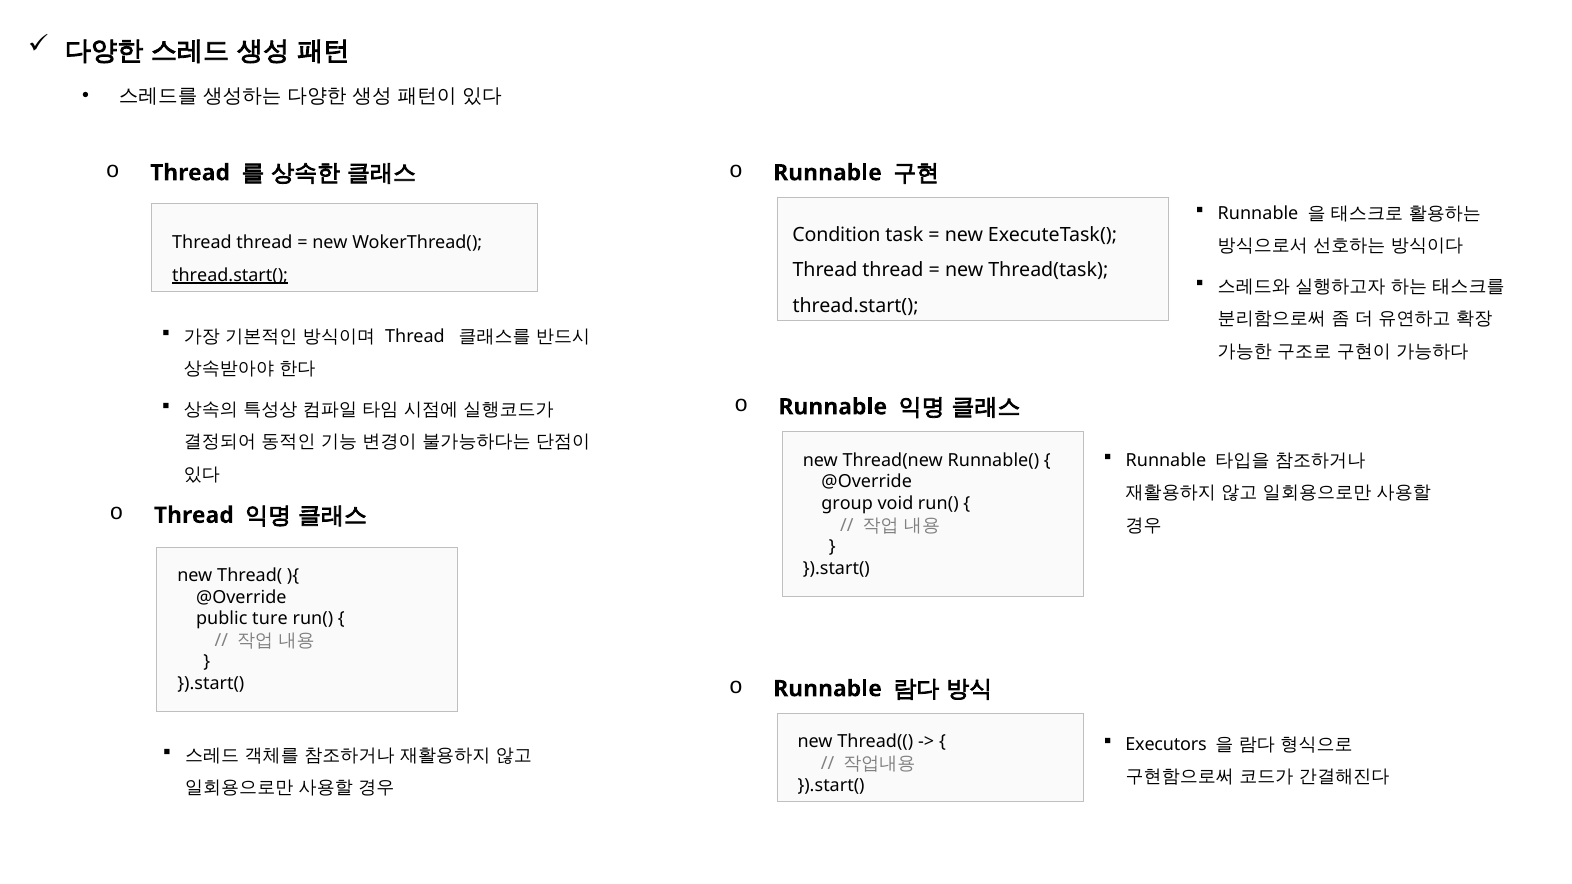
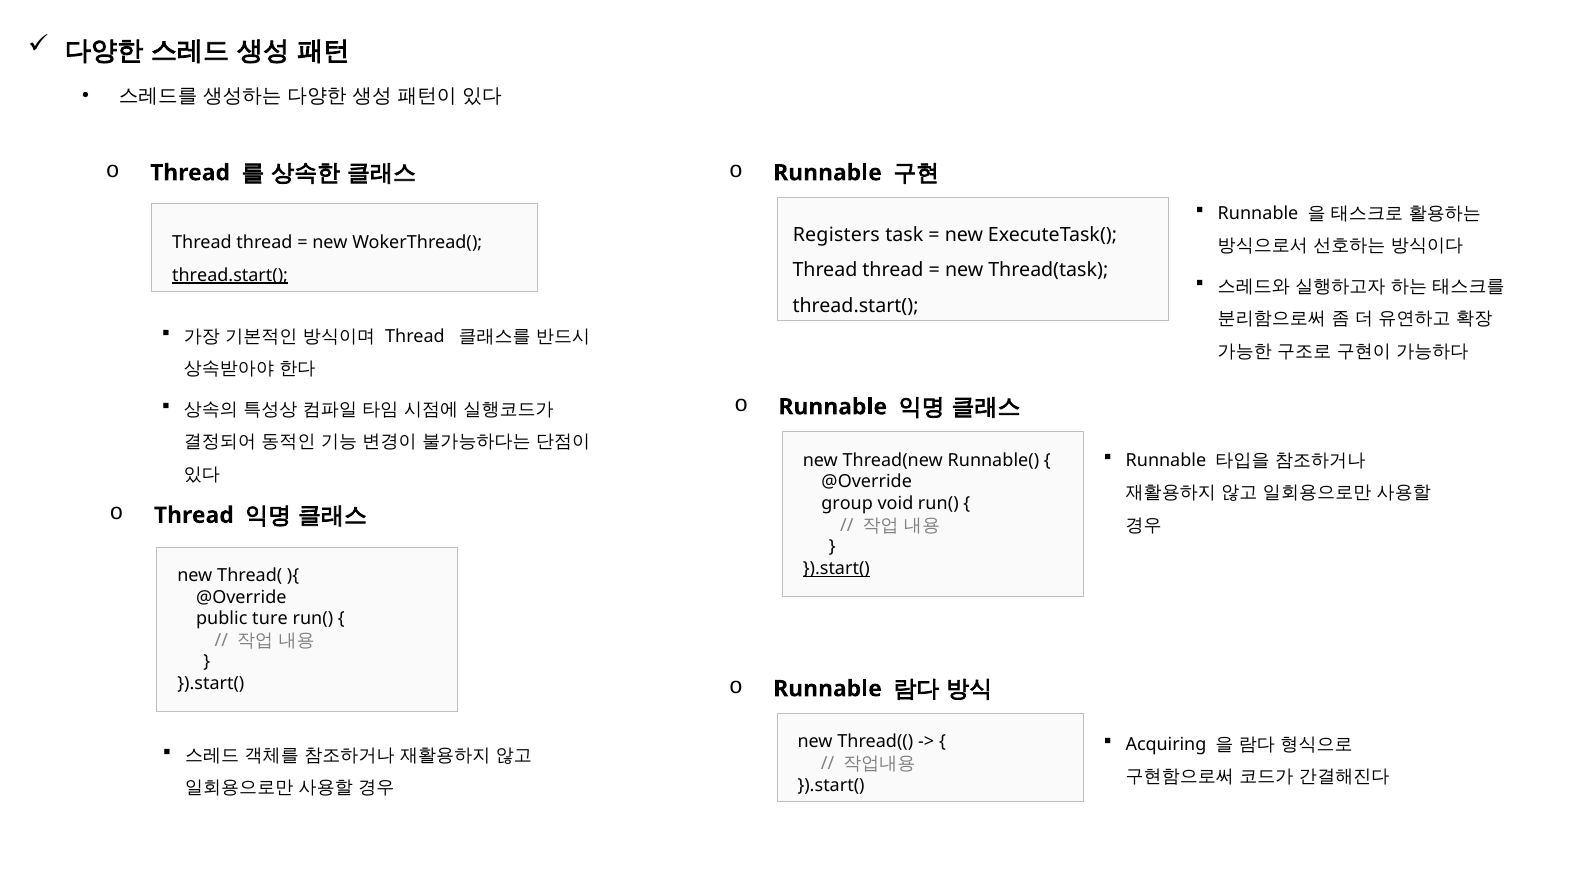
Condition: Condition -> Registers
}).start( at (836, 568) underline: none -> present
Executors: Executors -> Acquiring
